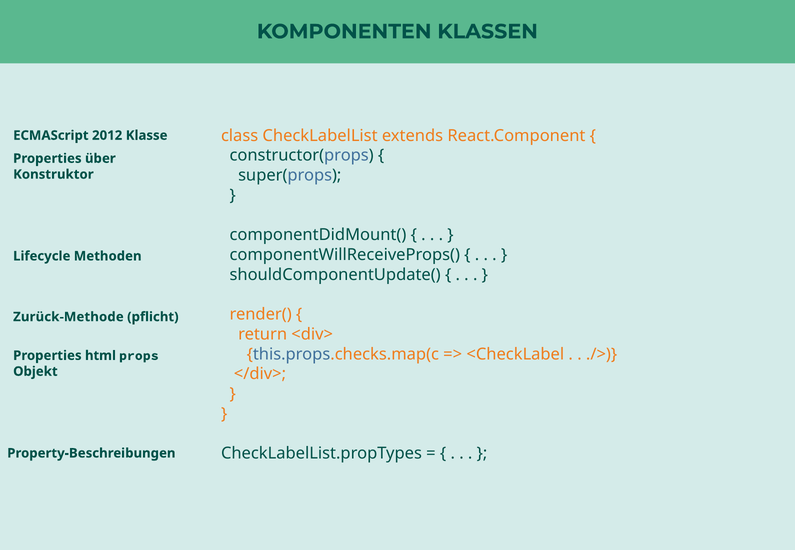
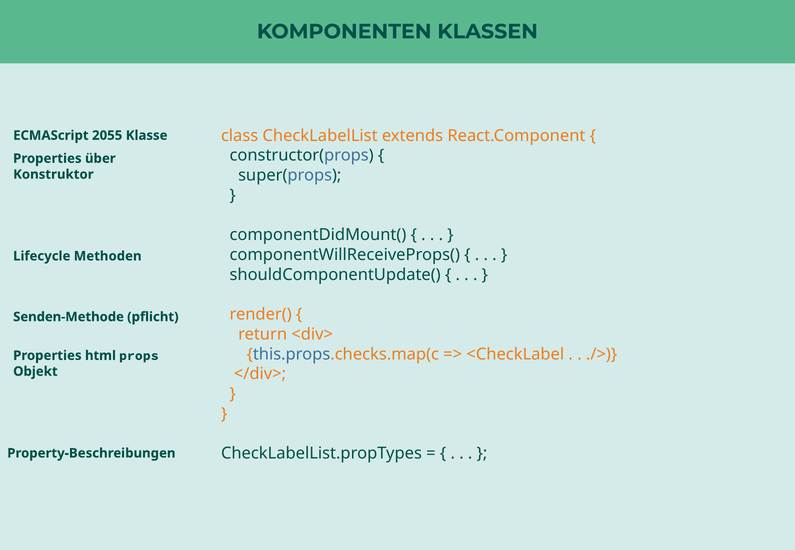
2012: 2012 -> 2055
Zurück-Methode: Zurück-Methode -> Senden-Methode
